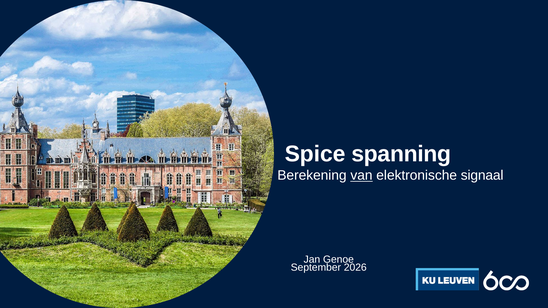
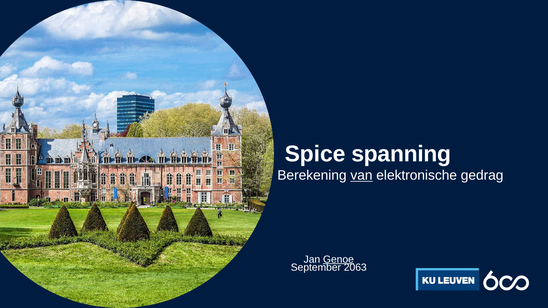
signaal: signaal -> gedrag
Genoe underline: none -> present
2026: 2026 -> 2063
